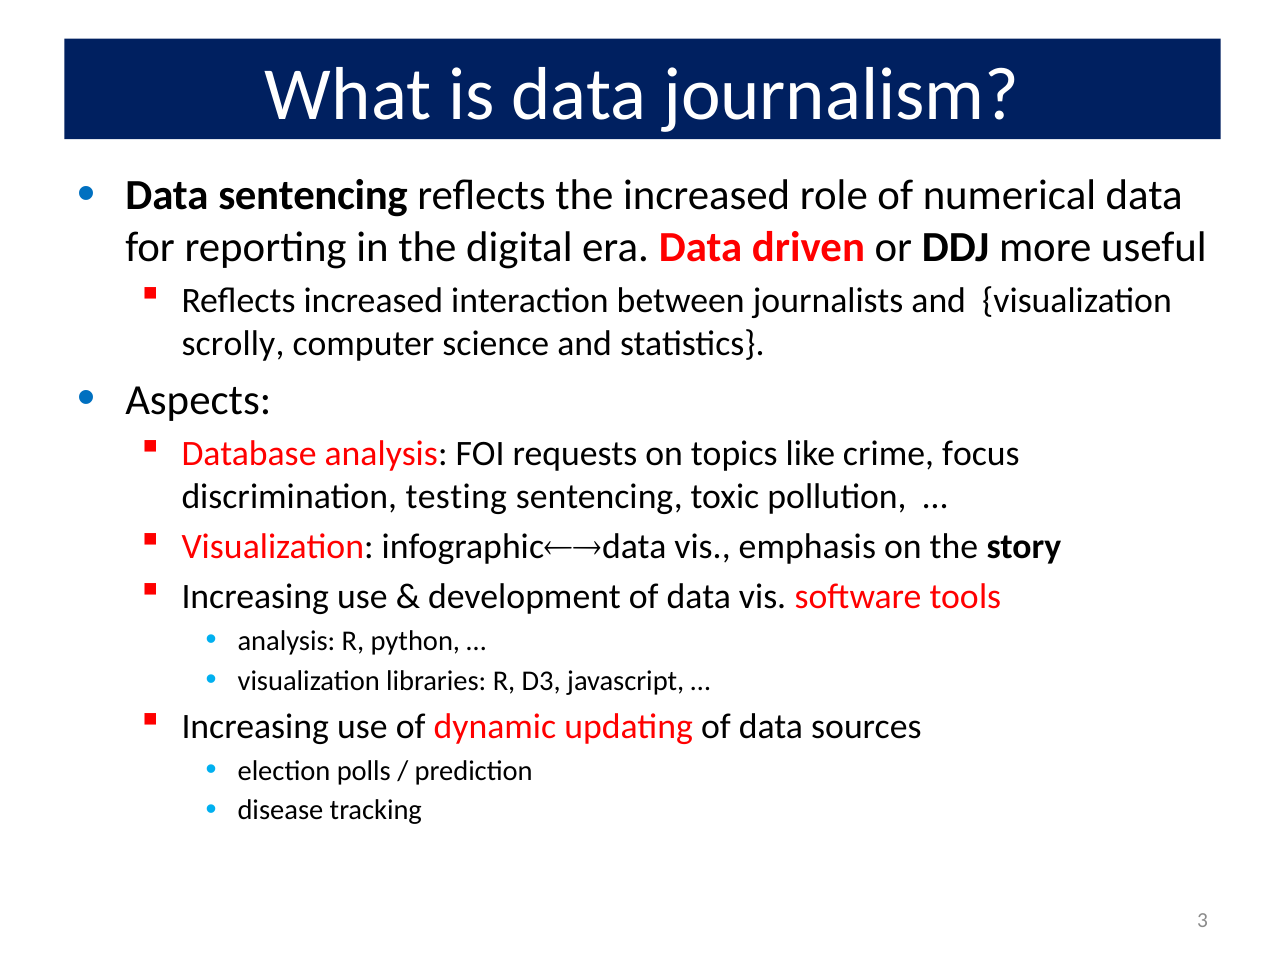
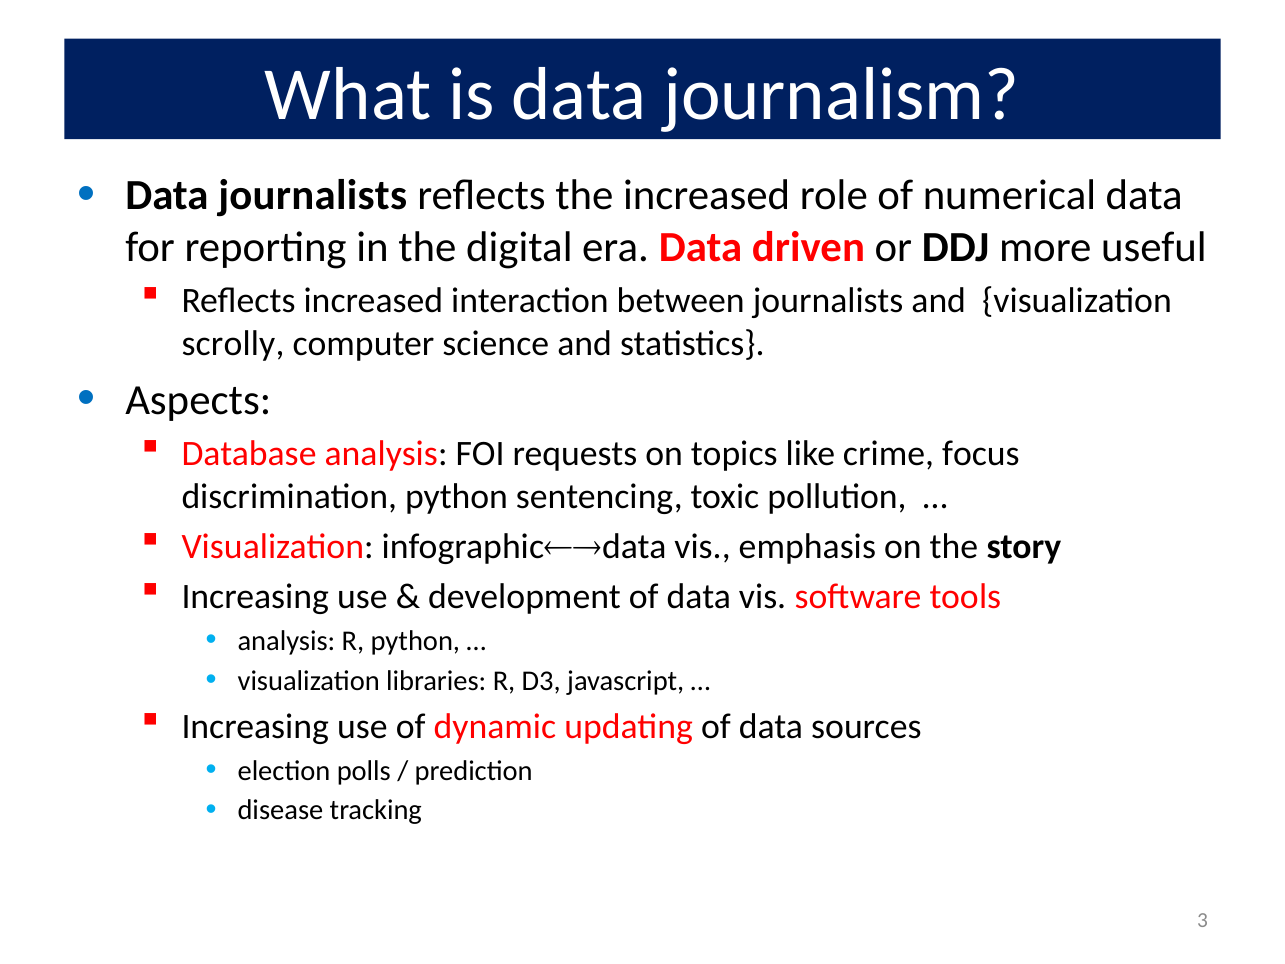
Data sentencing: sentencing -> journalists
discrimination testing: testing -> python
